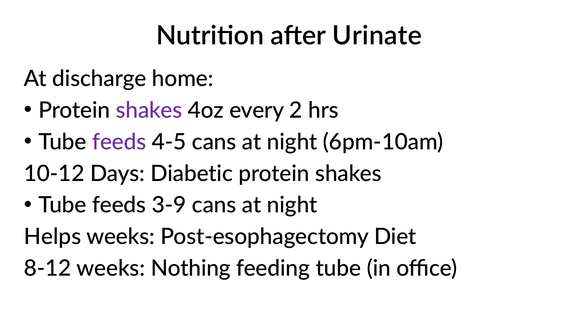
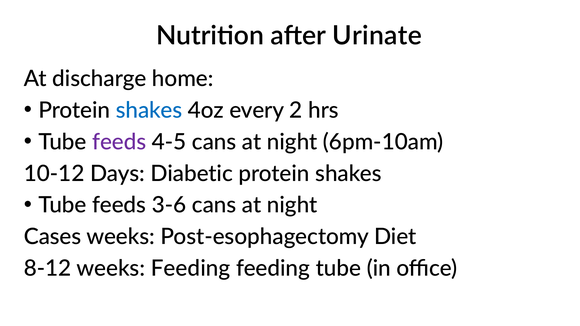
shakes at (149, 111) colour: purple -> blue
3-9: 3-9 -> 3-6
Helps: Helps -> Cases
weeks Nothing: Nothing -> Feeding
